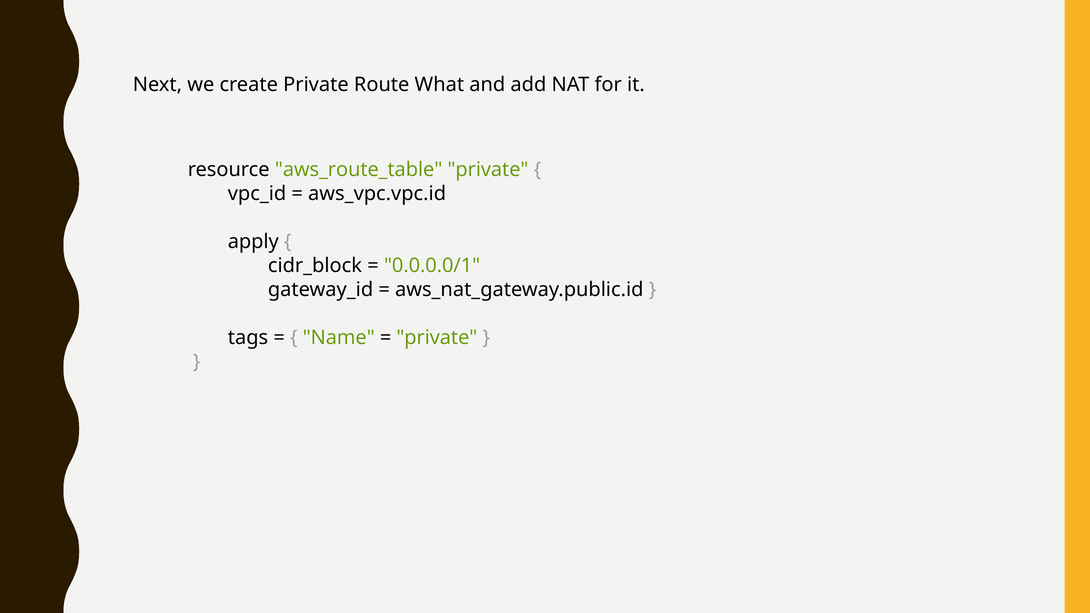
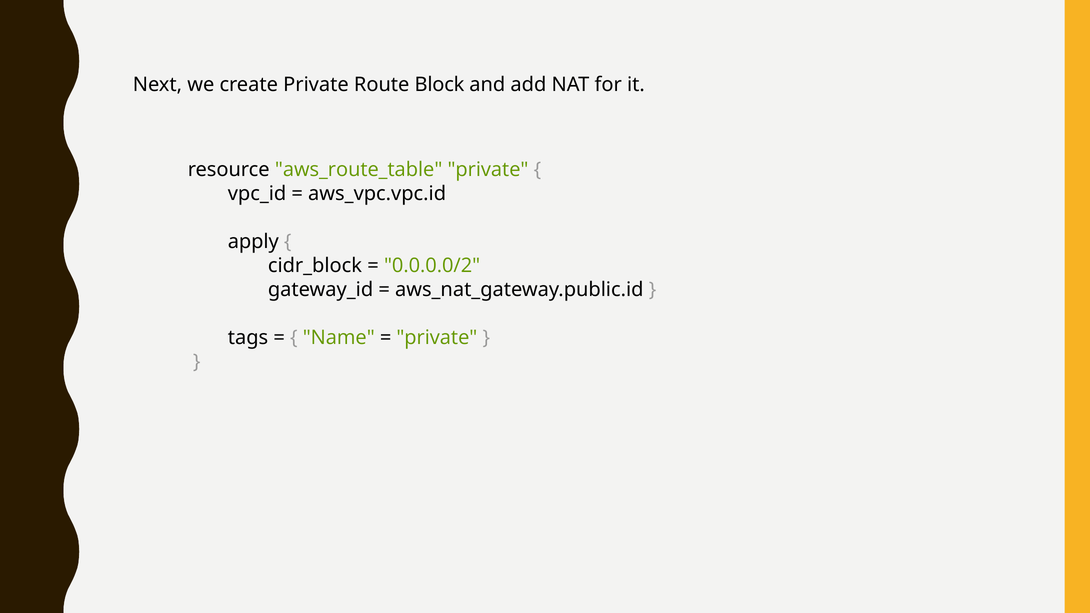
What: What -> Block
0.0.0.0/1: 0.0.0.0/1 -> 0.0.0.0/2
